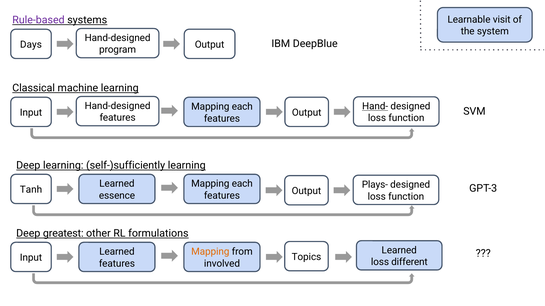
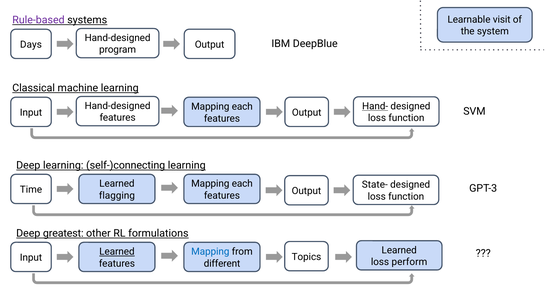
self-)sufficiently: self-)sufficiently -> self-)connecting
Plays-: Plays- -> State-
Tanh: Tanh -> Time
essence: essence -> flagging
Learned at (117, 252) underline: none -> present
Mapping at (210, 252) colour: orange -> blue
different: different -> perform
involved: involved -> different
